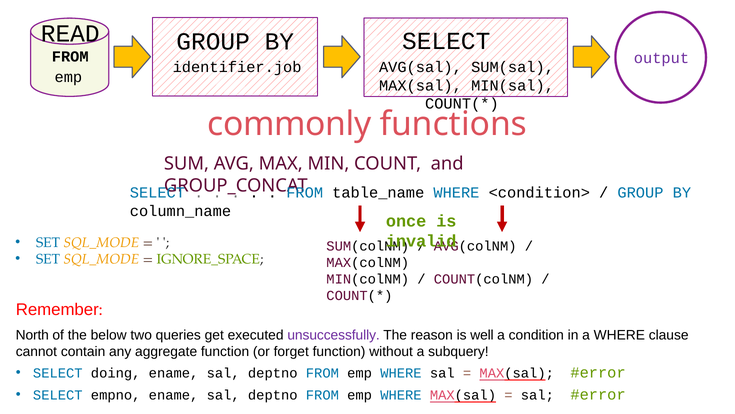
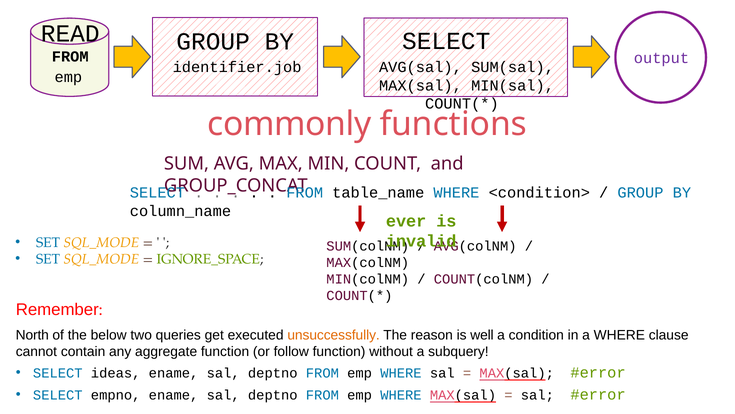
once: once -> ever
unsuccessfully colour: purple -> orange
forget: forget -> follow
doing: doing -> ideas
